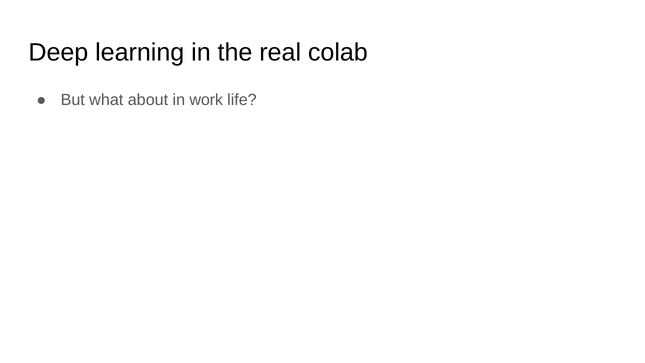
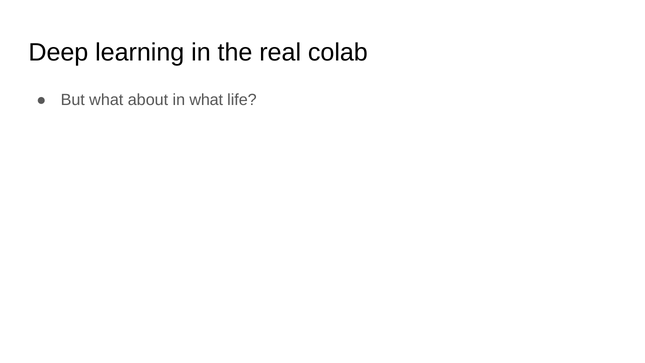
in work: work -> what
